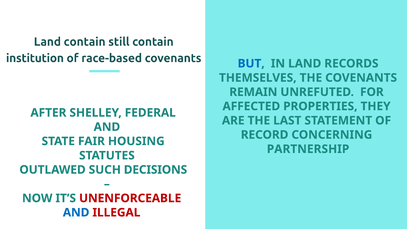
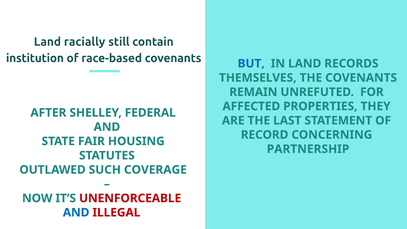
Land contain: contain -> racially
DECISIONS: DECISIONS -> COVERAGE
